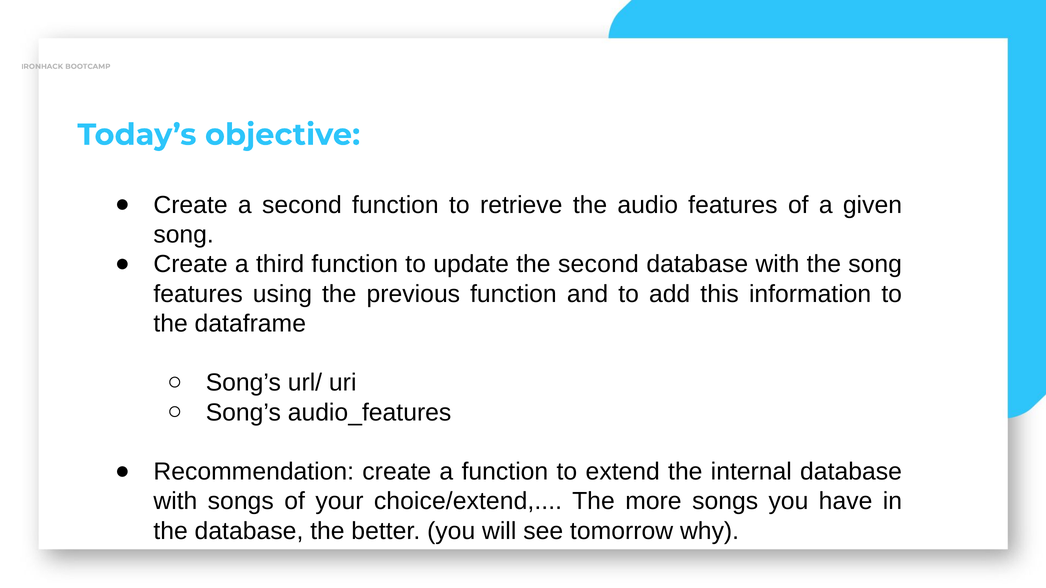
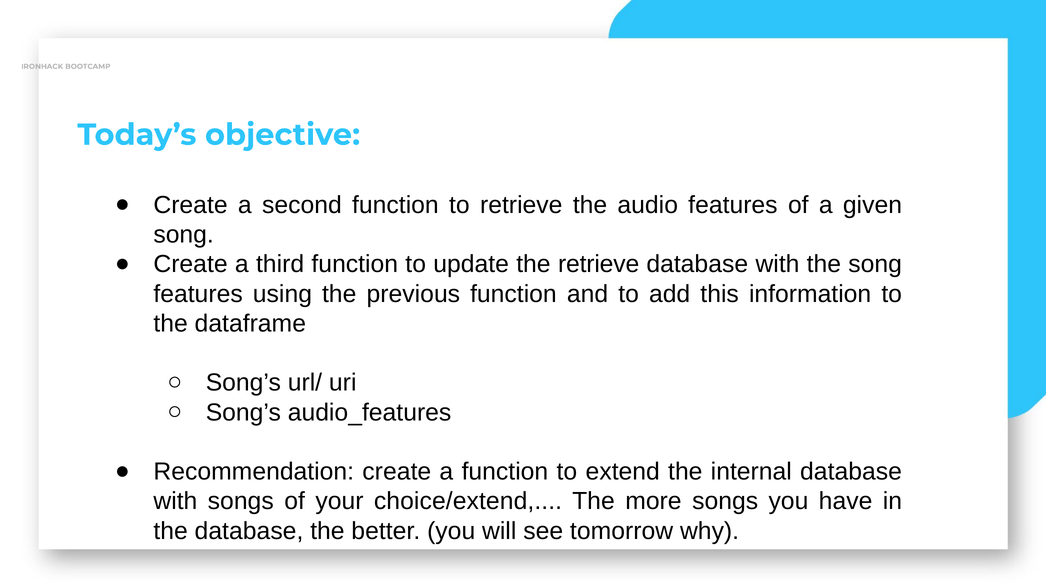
the second: second -> retrieve
